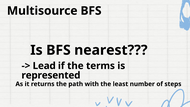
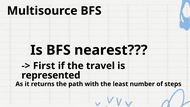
Lead: Lead -> First
terms: terms -> travel
